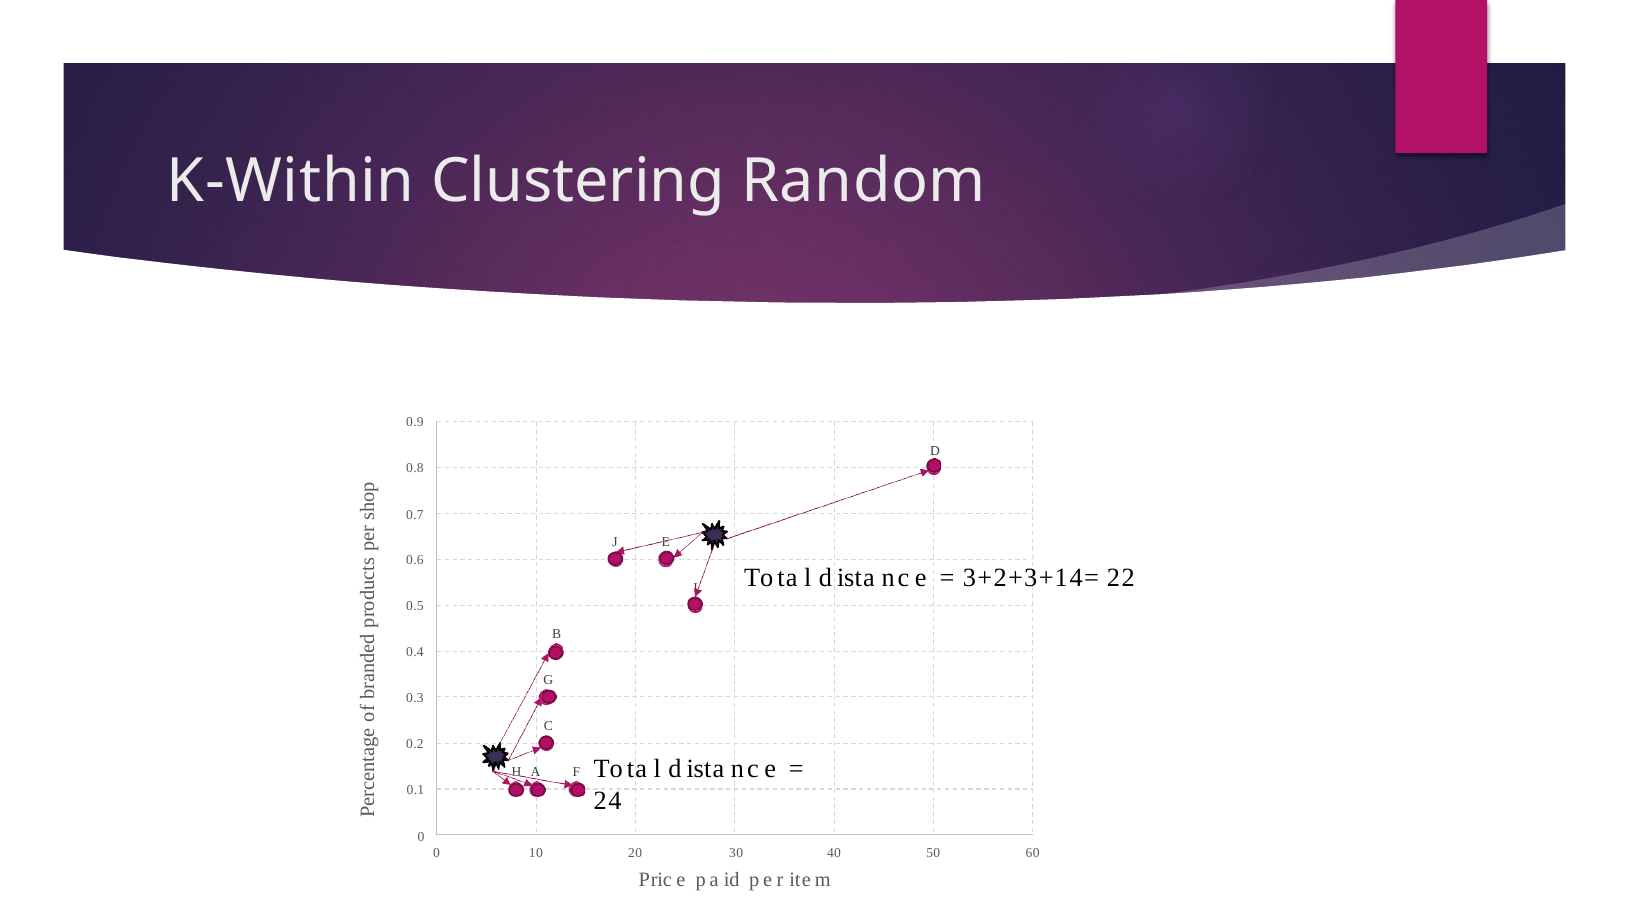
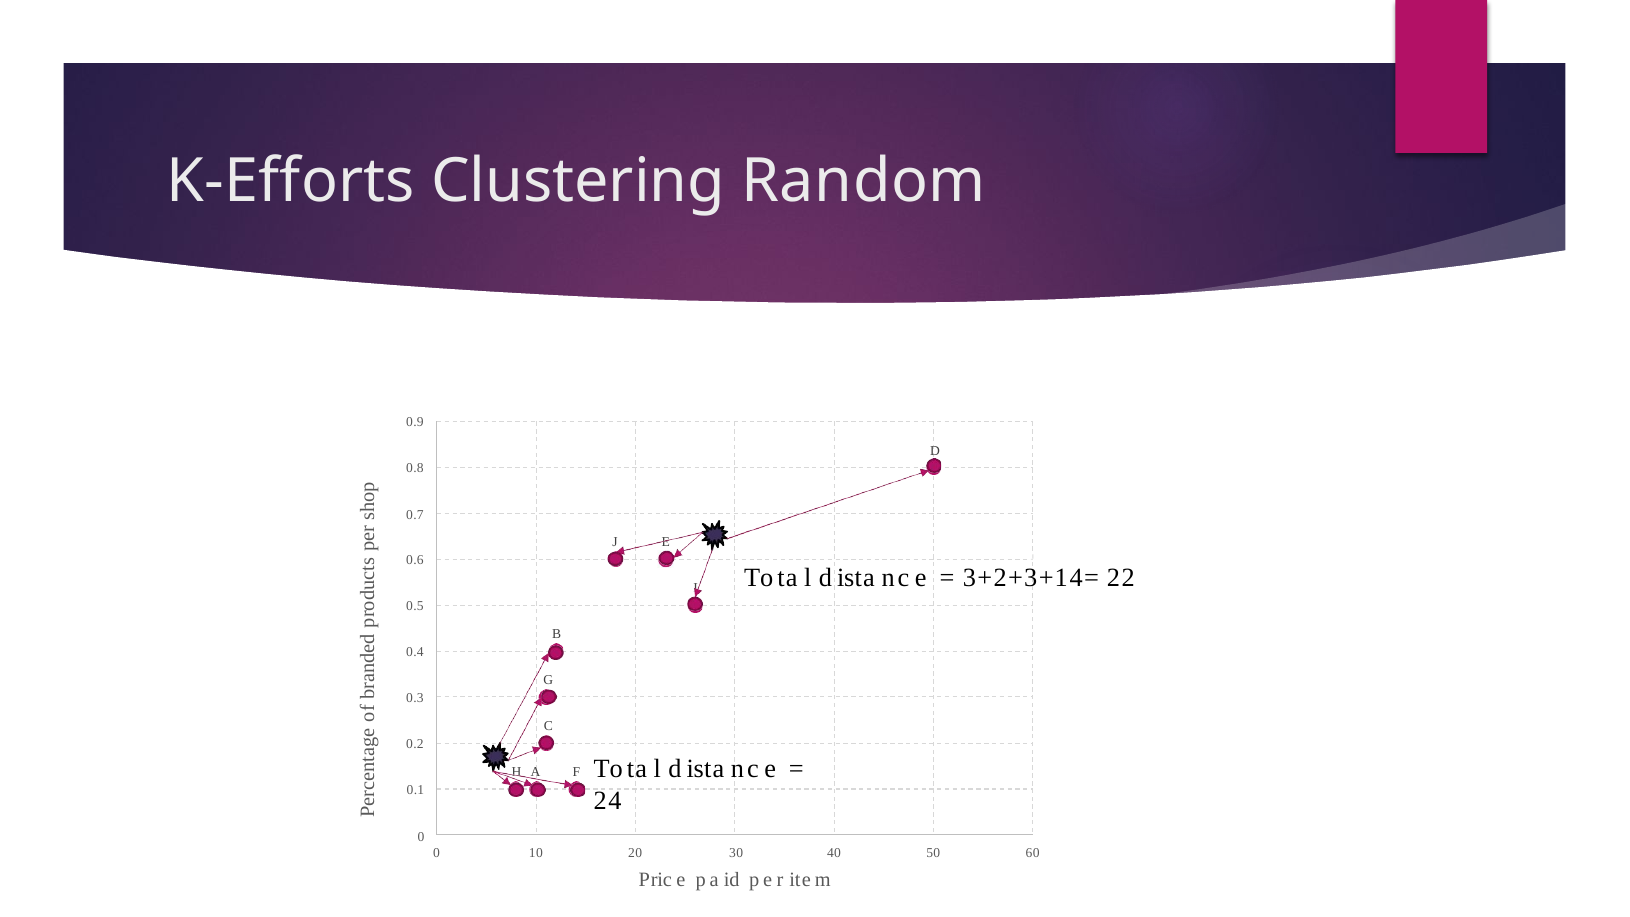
K-Within: K-Within -> K-Efforts
